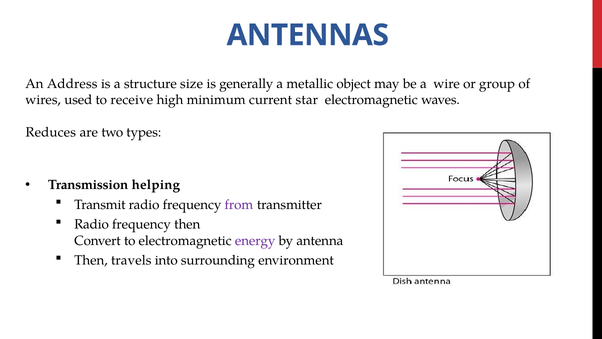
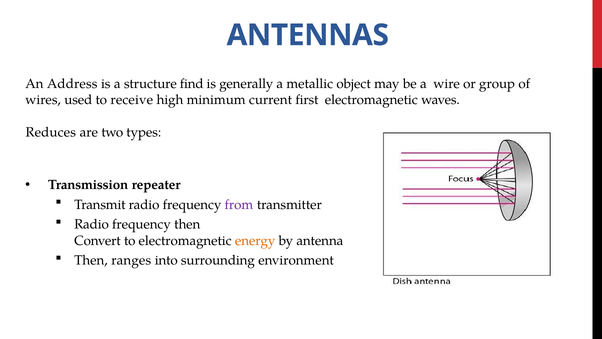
size: size -> find
star: star -> first
helping: helping -> repeater
energy colour: purple -> orange
travels: travels -> ranges
